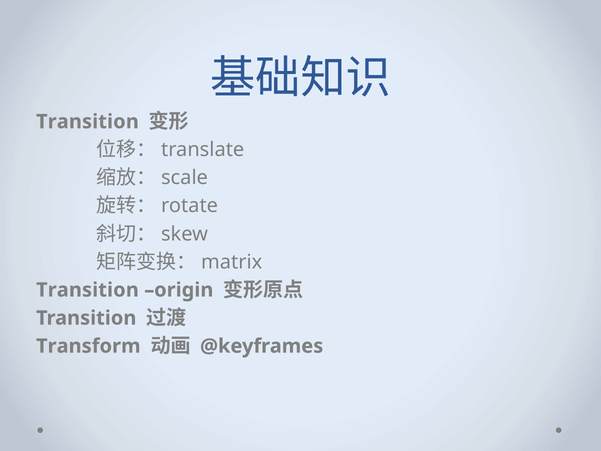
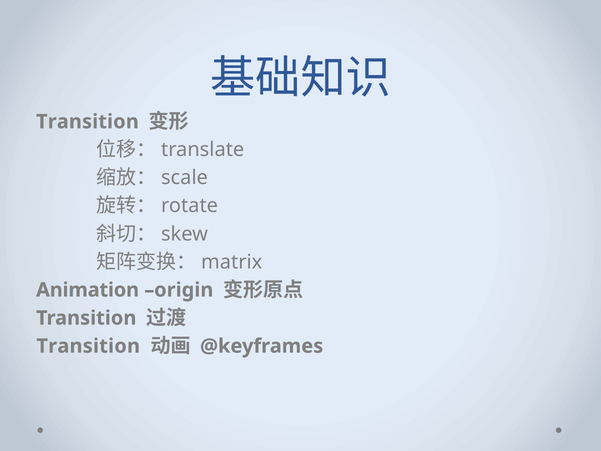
Transition at (87, 290): Transition -> Animation
Transform at (88, 346): Transform -> Transition
